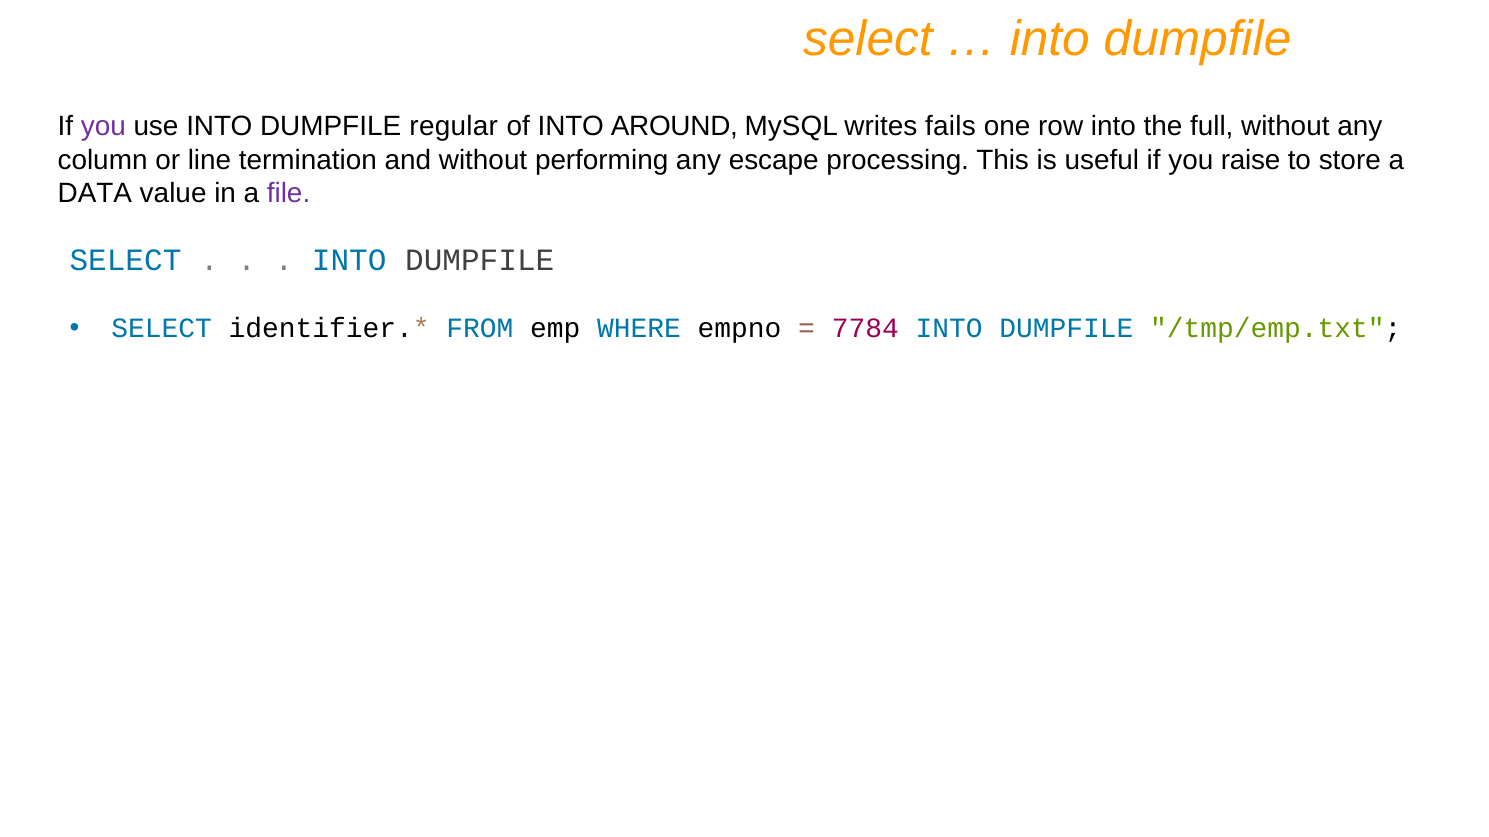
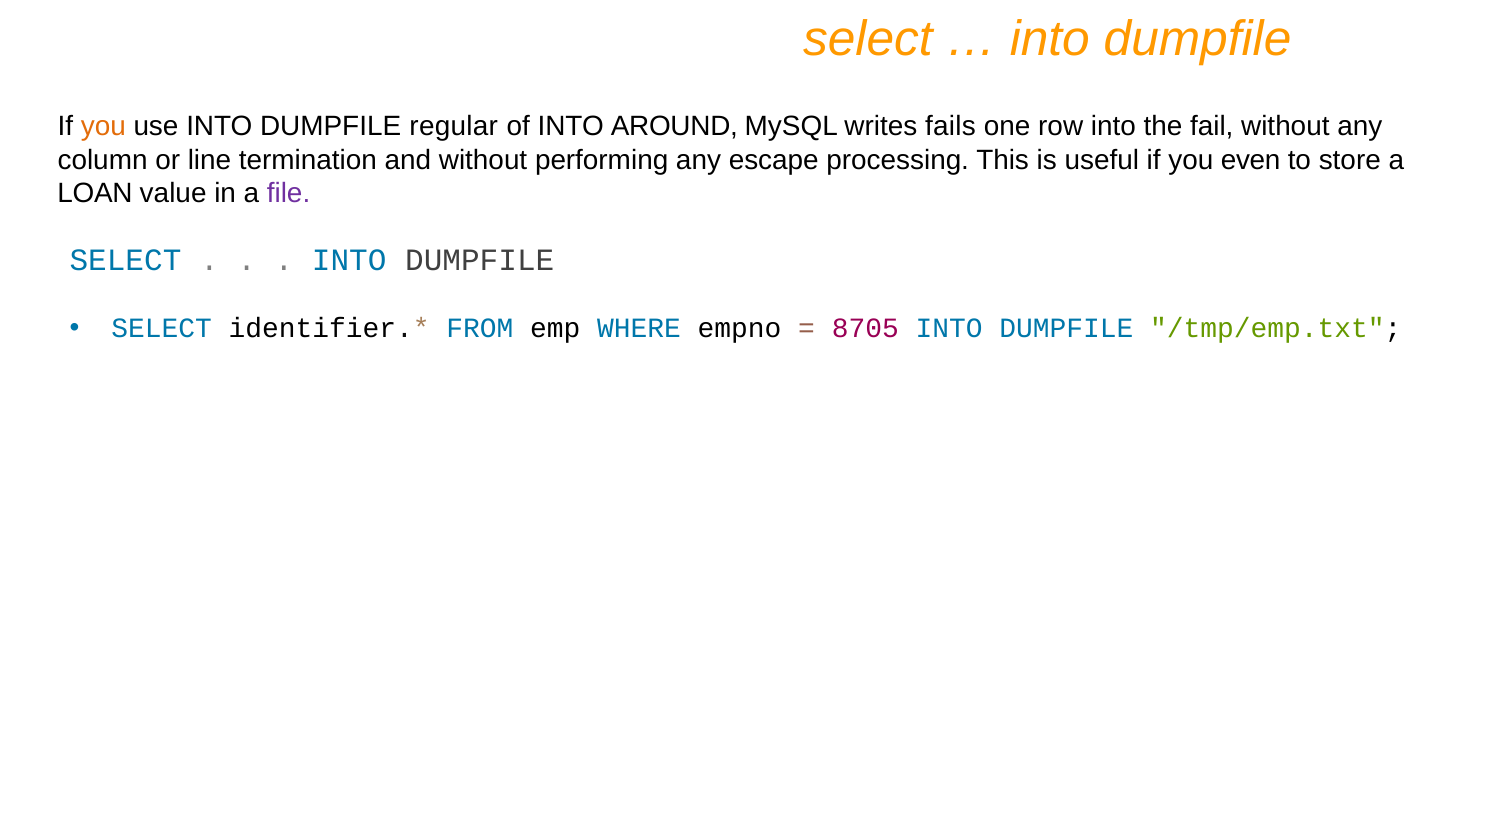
you at (103, 127) colour: purple -> orange
full: full -> fail
raise: raise -> even
DATA: DATA -> LOAN
7784: 7784 -> 8705
